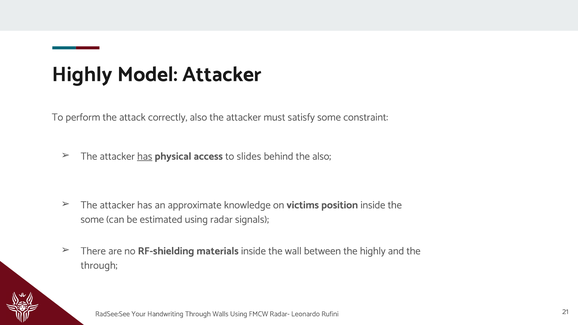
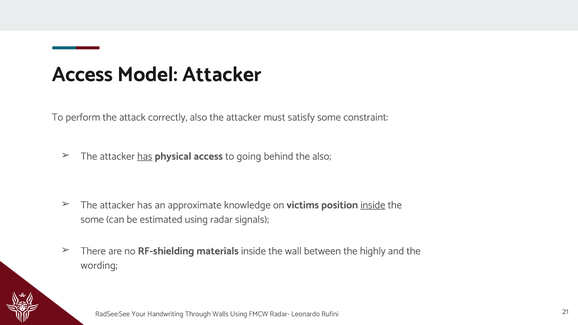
Highly at (82, 74): Highly -> Access
slides: slides -> going
inside at (373, 205) underline: none -> present
through at (99, 265): through -> wording
